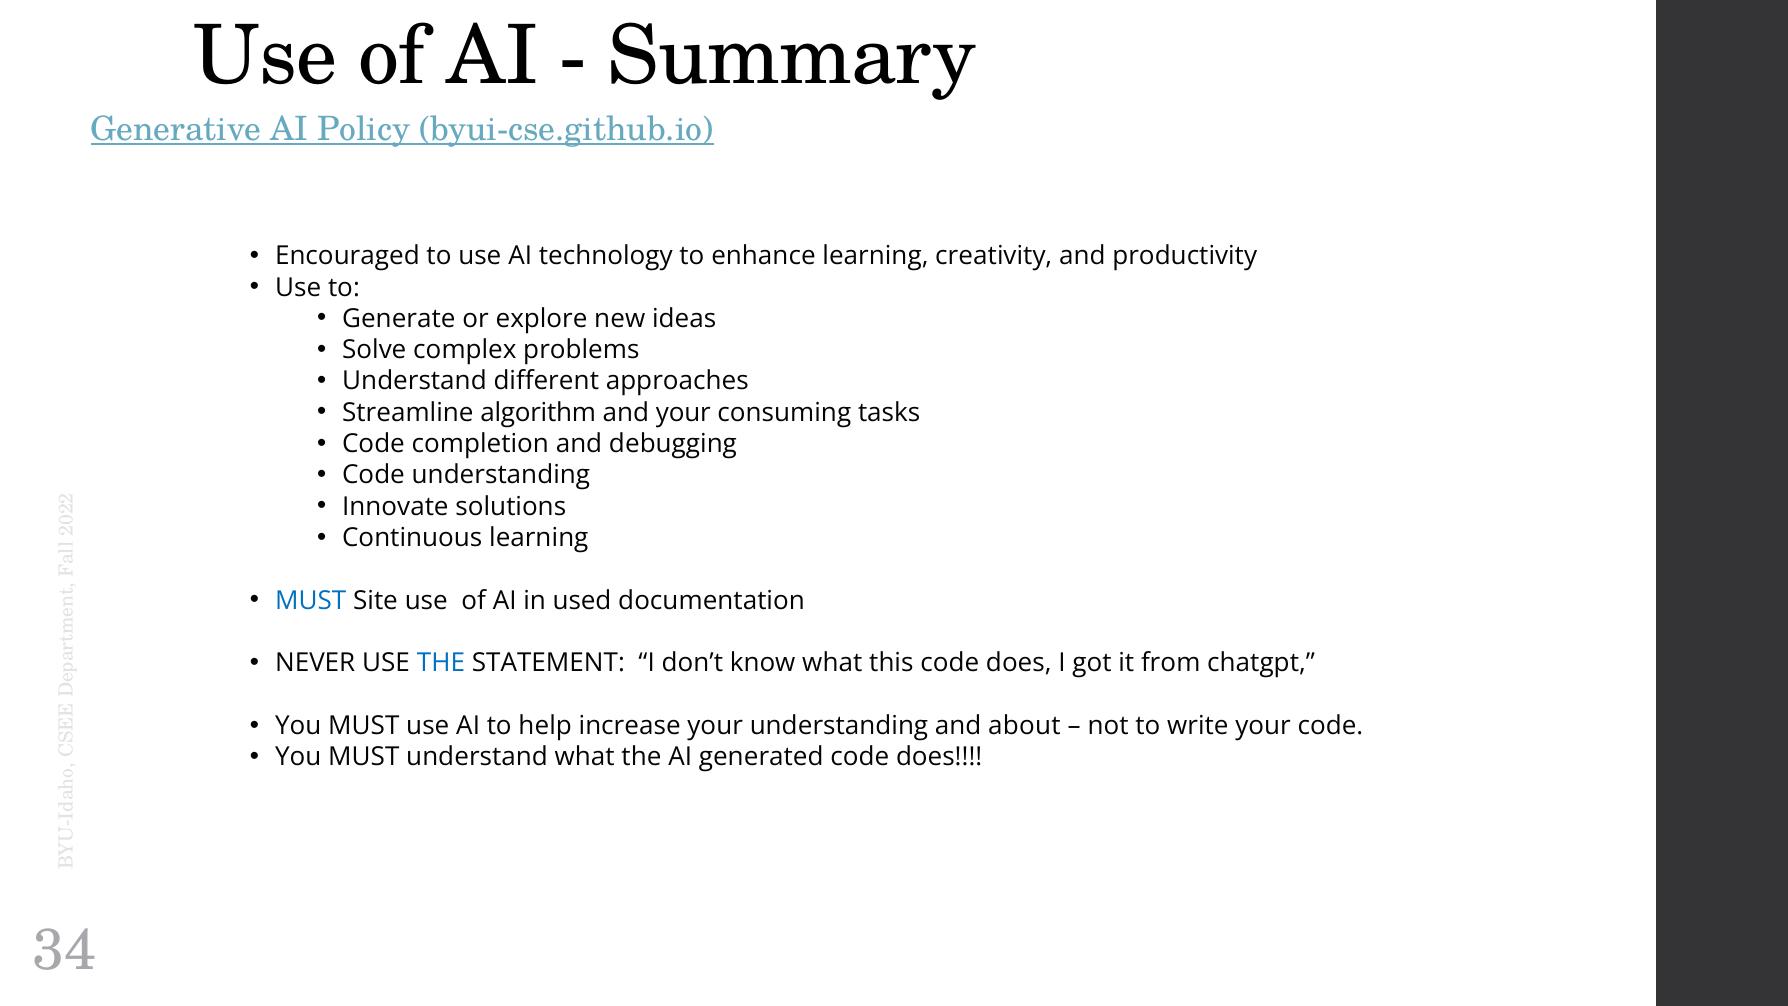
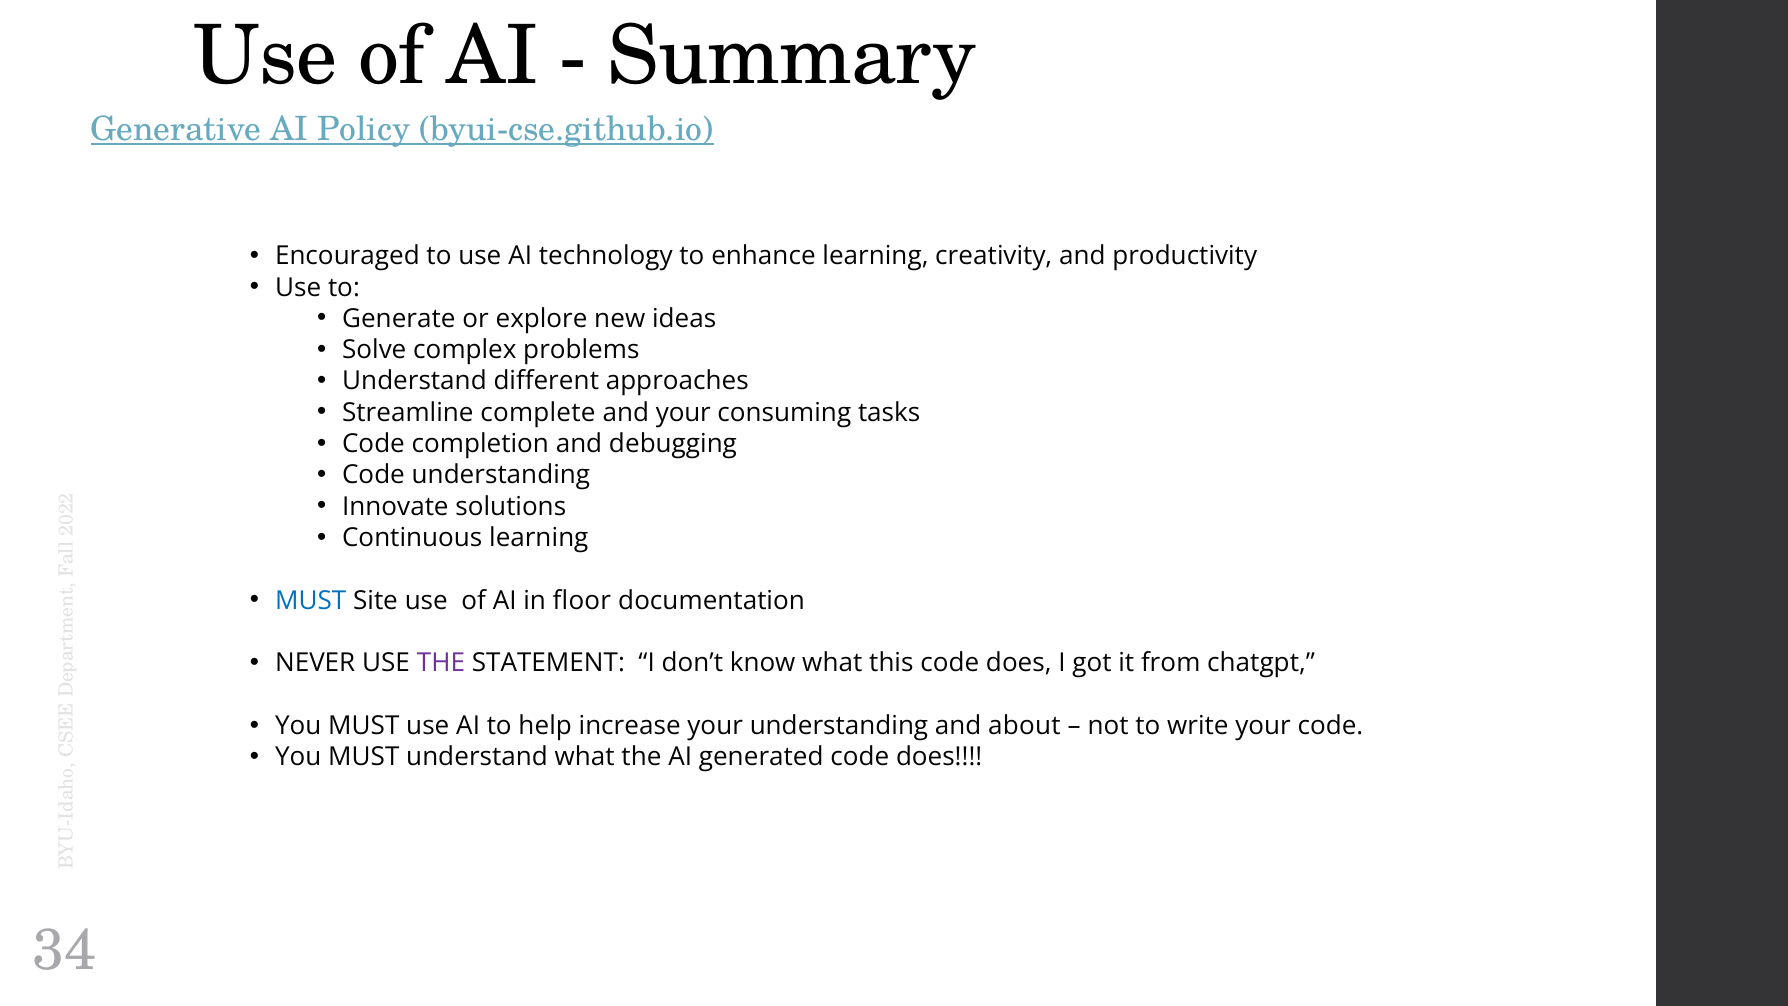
algorithm: algorithm -> complete
used: used -> floor
THE at (441, 663) colour: blue -> purple
